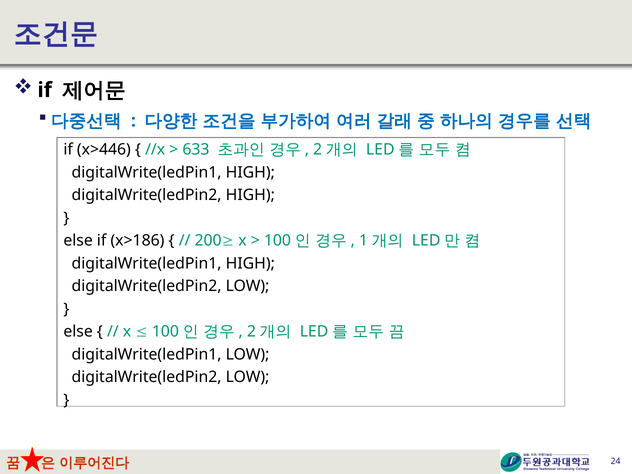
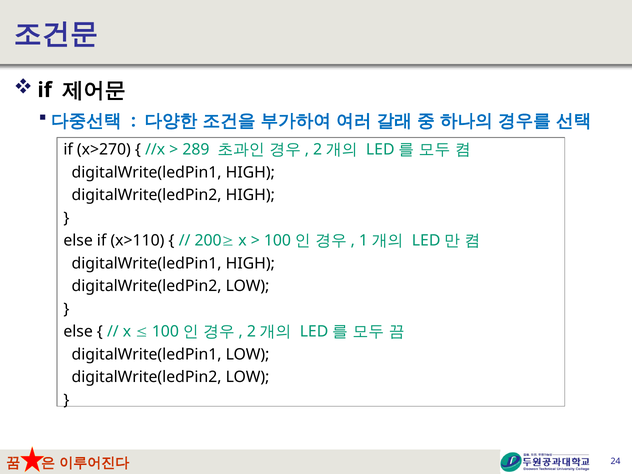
x>446: x>446 -> x>270
633: 633 -> 289
x>186: x>186 -> x>110
